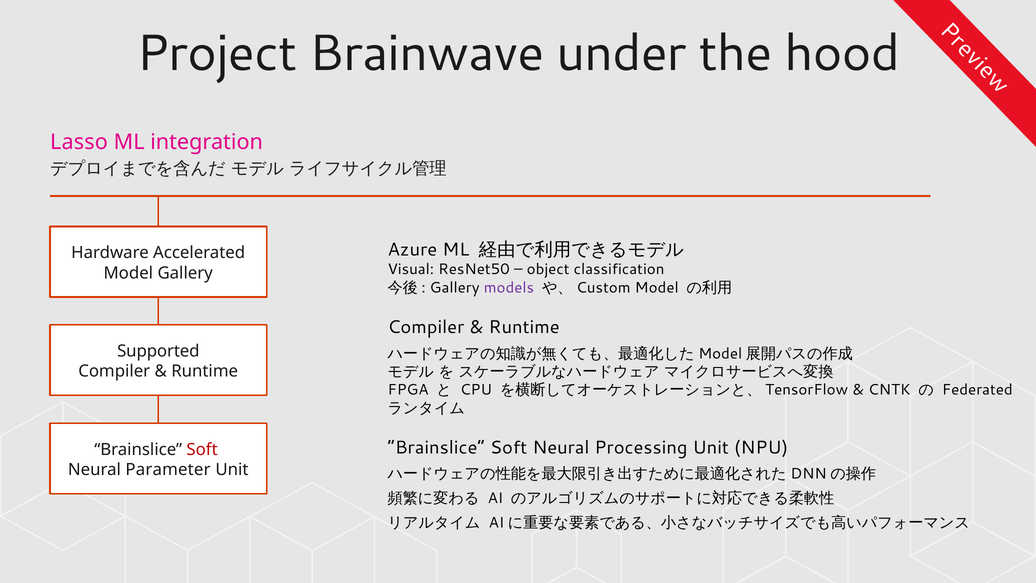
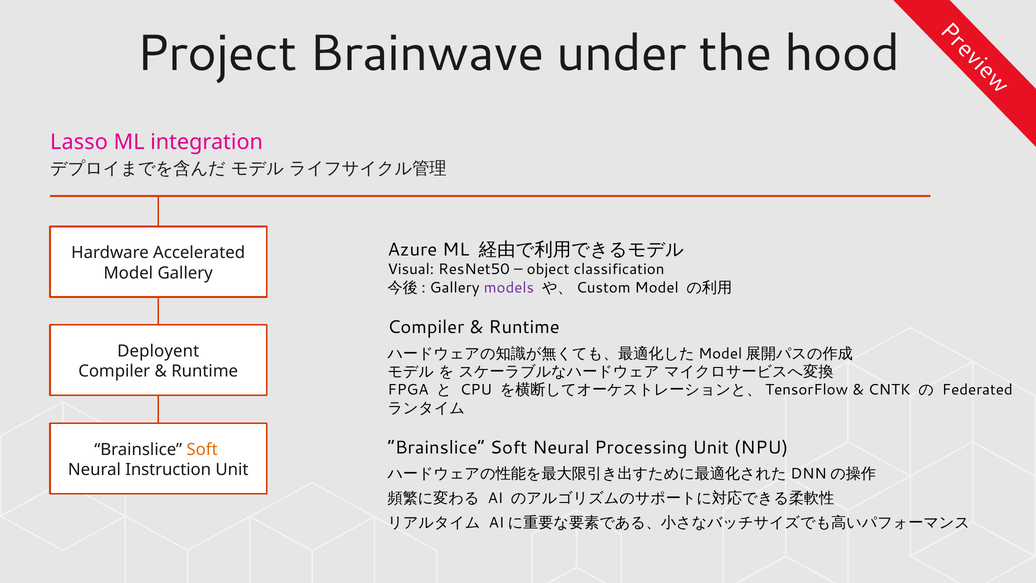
Supported: Supported -> Deployent
Soft at (202, 449) colour: red -> orange
Parameter: Parameter -> Instruction
